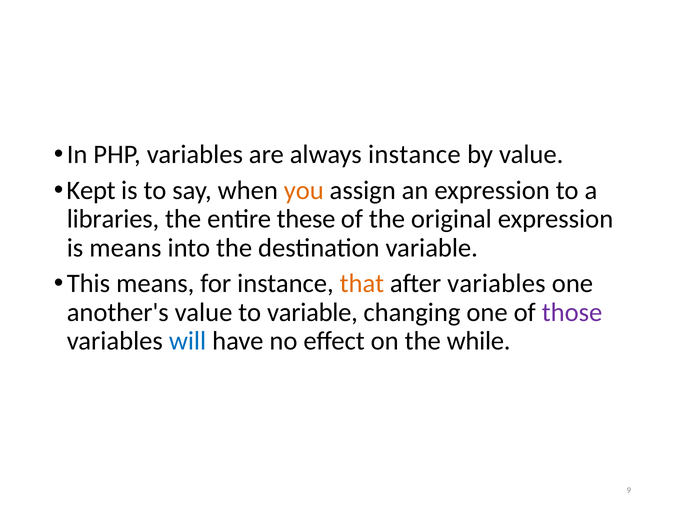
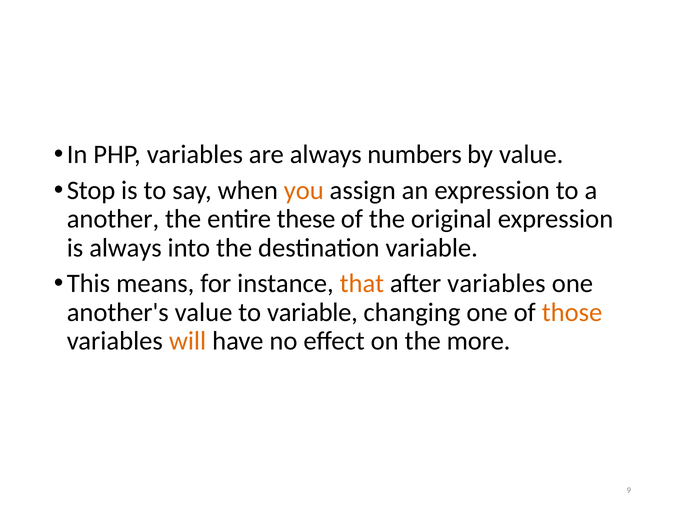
always instance: instance -> numbers
Kept: Kept -> Stop
libraries: libraries -> another
is means: means -> always
those colour: purple -> orange
will colour: blue -> orange
while: while -> more
